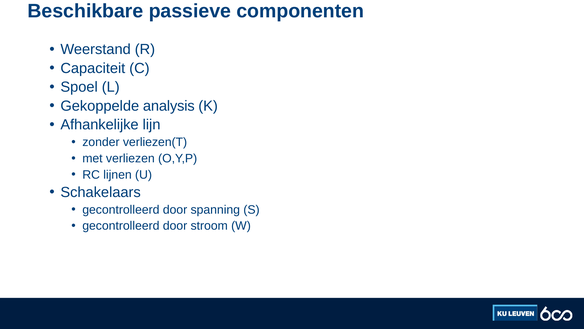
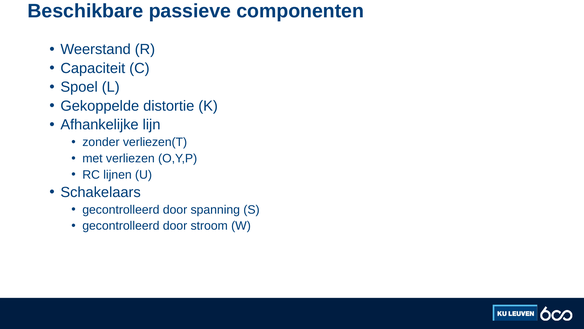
analysis: analysis -> distortie
